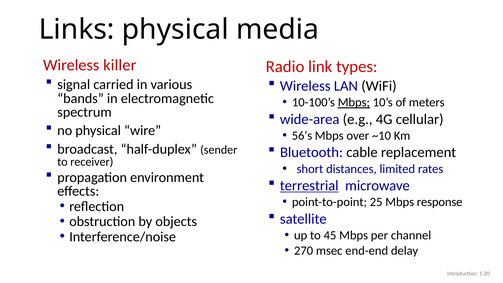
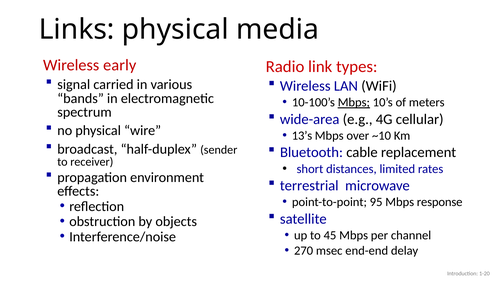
killer: killer -> early
56’s: 56’s -> 13’s
terrestrial underline: present -> none
25: 25 -> 95
